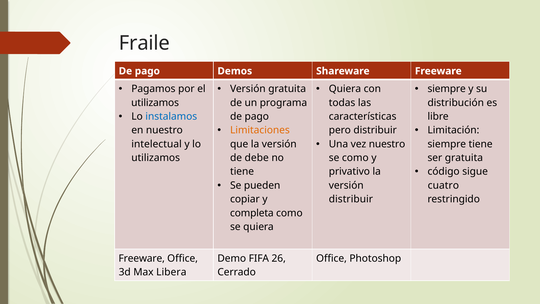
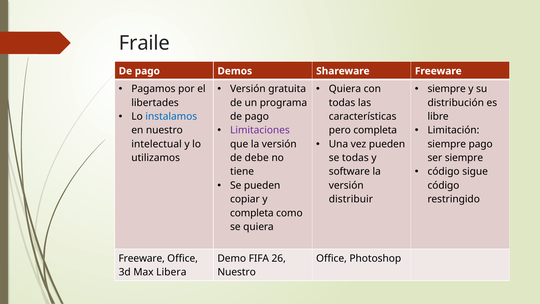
utilizamos at (155, 103): utilizamos -> libertades
Limitaciones colour: orange -> purple
pero distribuir: distribuir -> completa
vez nuestro: nuestro -> pueden
siempre tiene: tiene -> pago
se como: como -> todas
ser gratuita: gratuita -> siempre
privativo: privativo -> software
cuatro at (443, 185): cuatro -> código
Cerrado at (237, 272): Cerrado -> Nuestro
